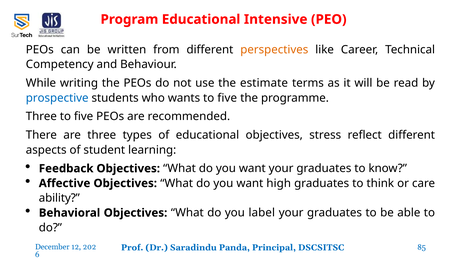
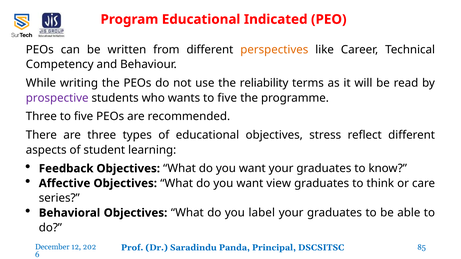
Intensive: Intensive -> Indicated
estimate: estimate -> reliability
prospective colour: blue -> purple
high: high -> view
ability: ability -> series
